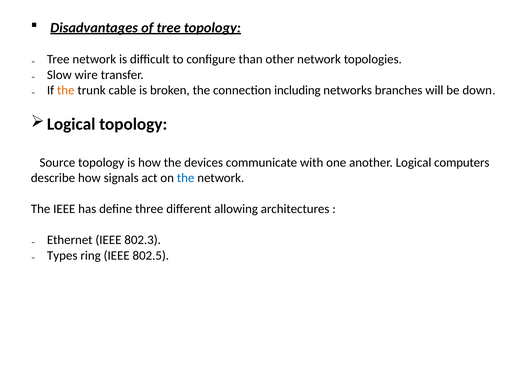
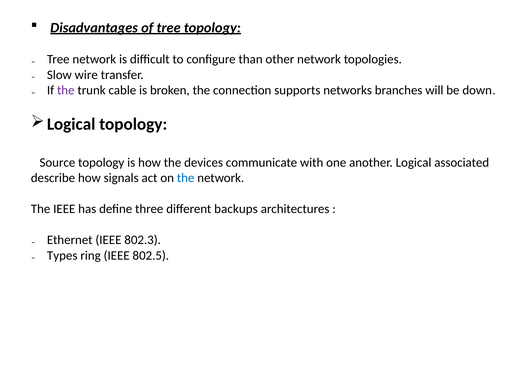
the at (66, 90) colour: orange -> purple
including: including -> supports
computers: computers -> associated
allowing: allowing -> backups
